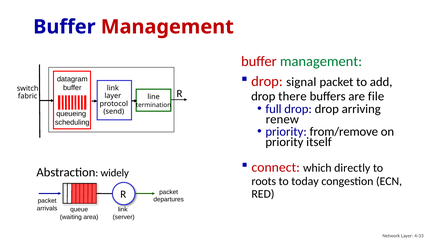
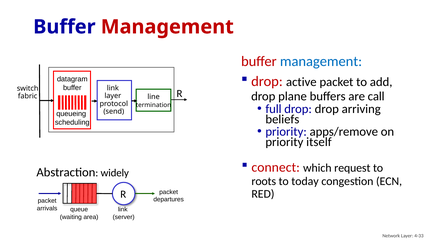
management at (321, 62) colour: green -> blue
signal: signal -> active
there: there -> plane
file: file -> call
renew: renew -> beliefs
from/remove: from/remove -> apps/remove
directly: directly -> request
